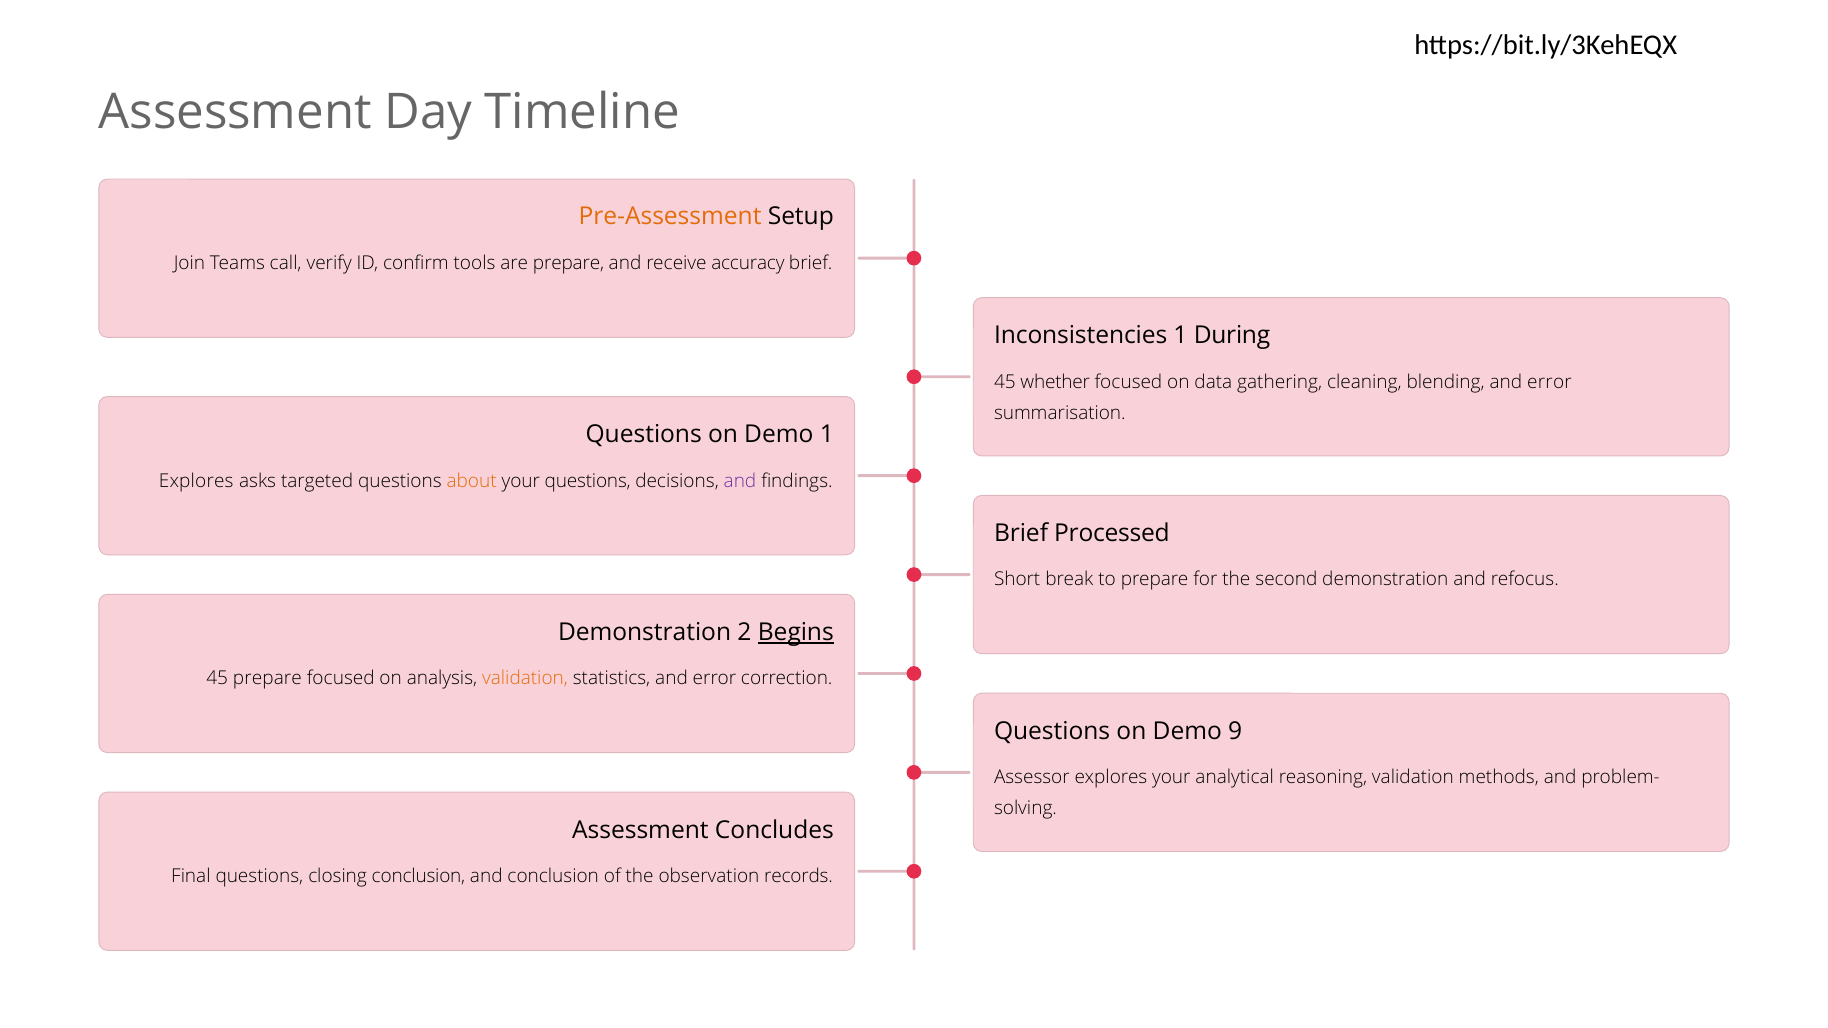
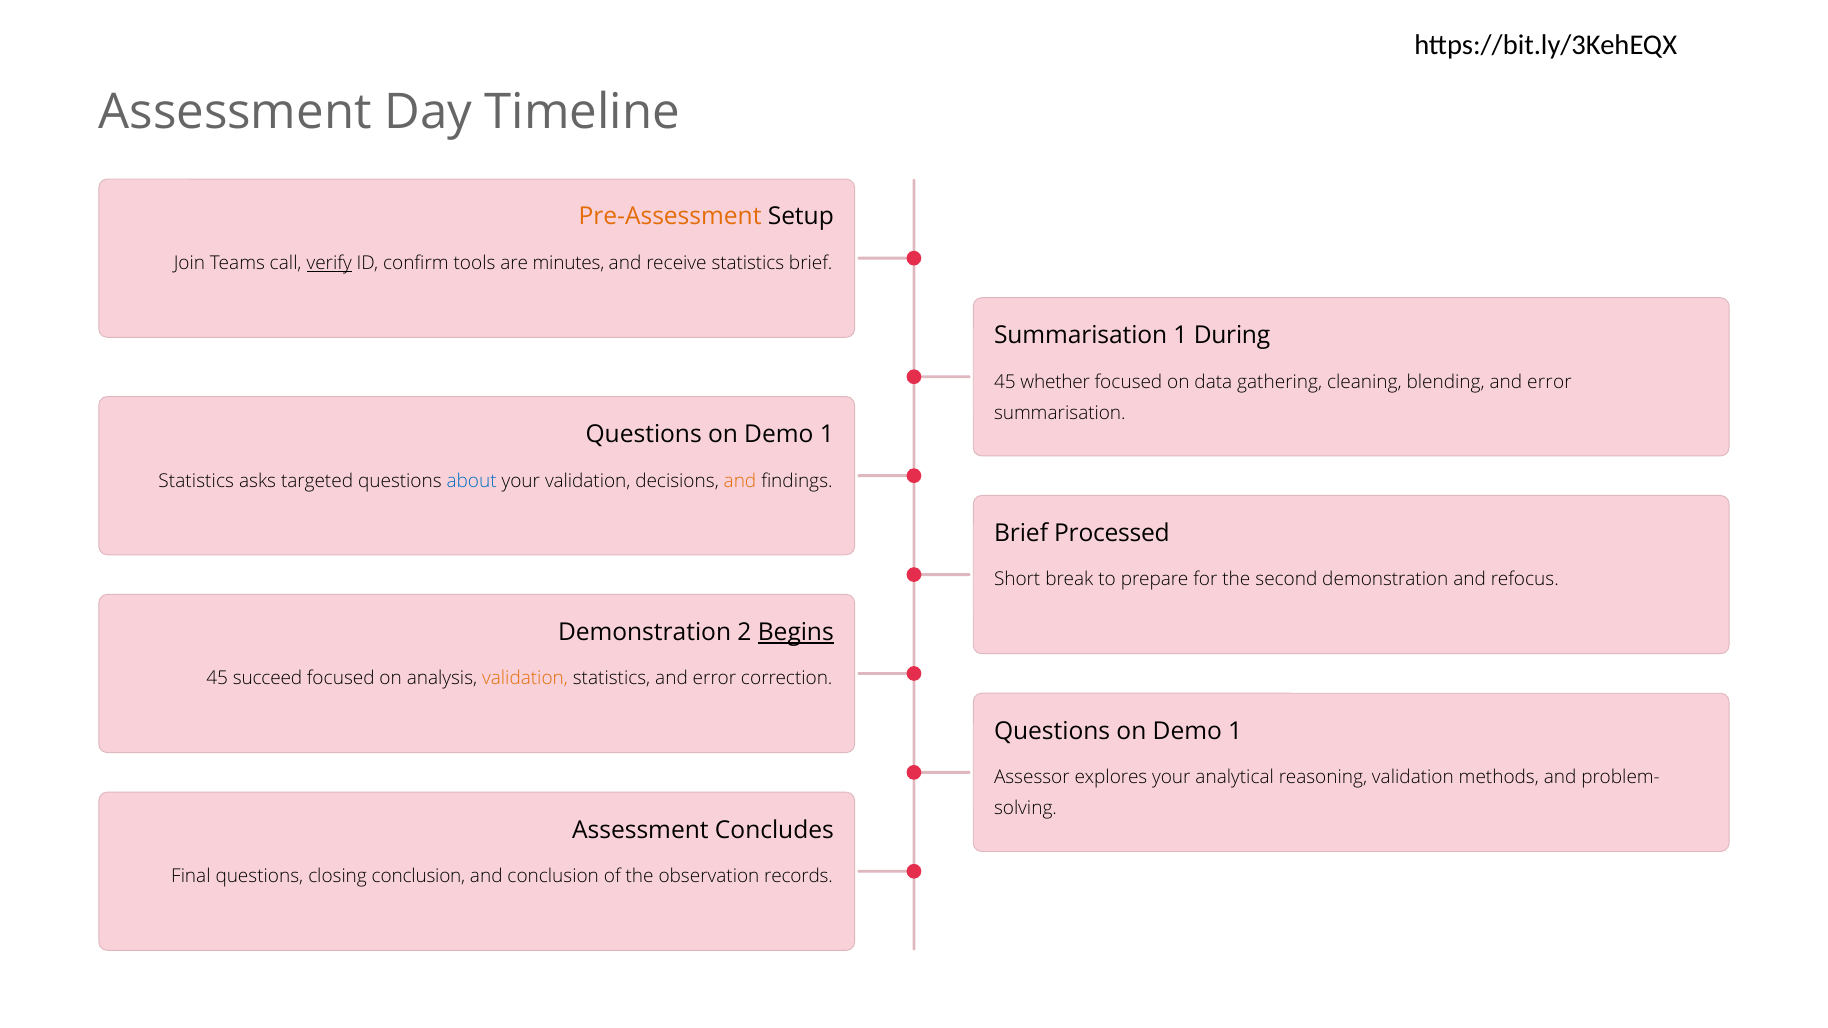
verify underline: none -> present
are prepare: prepare -> minutes
receive accuracy: accuracy -> statistics
Inconsistencies at (1081, 336): Inconsistencies -> Summarisation
Explores at (196, 481): Explores -> Statistics
about colour: orange -> blue
your questions: questions -> validation
and at (740, 481) colour: purple -> orange
45 prepare: prepare -> succeed
9 at (1235, 731): 9 -> 1
